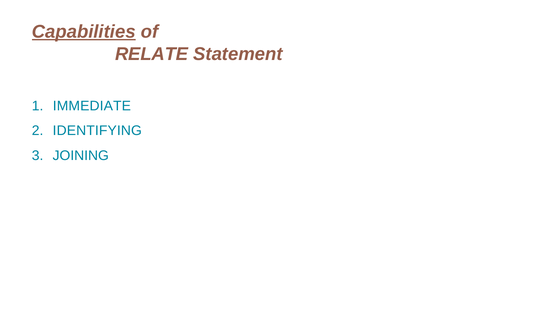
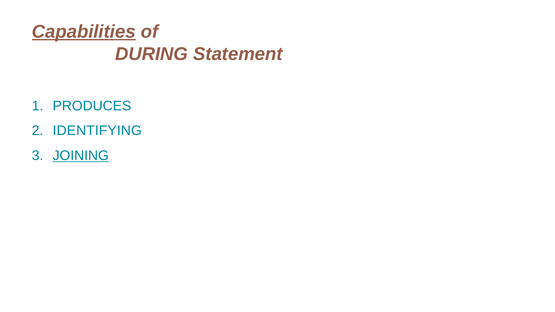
RELATE: RELATE -> DURING
IMMEDIATE: IMMEDIATE -> PRODUCES
JOINING underline: none -> present
